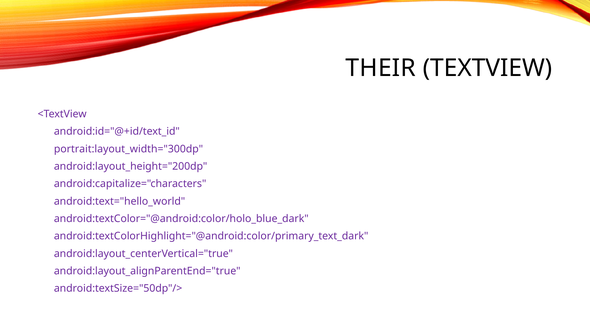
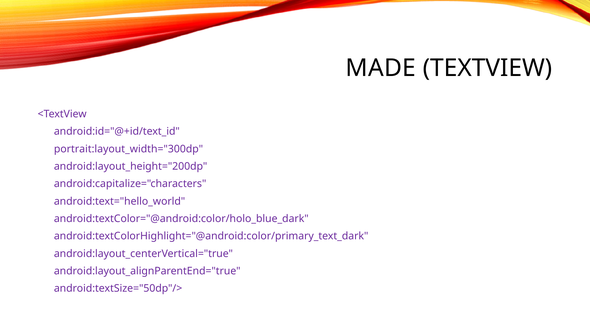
THEIR: THEIR -> MADE
